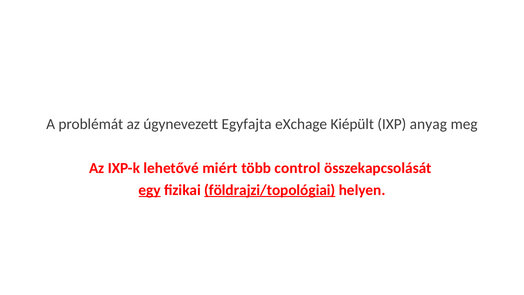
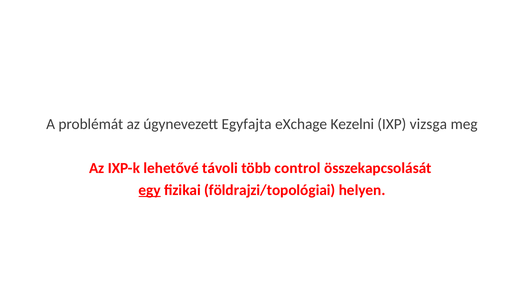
Kiépült: Kiépült -> Kezelni
anyag: anyag -> vizsga
miért: miért -> távoli
földrajzi/topológiai underline: present -> none
